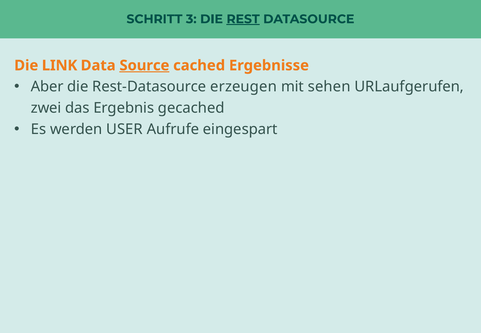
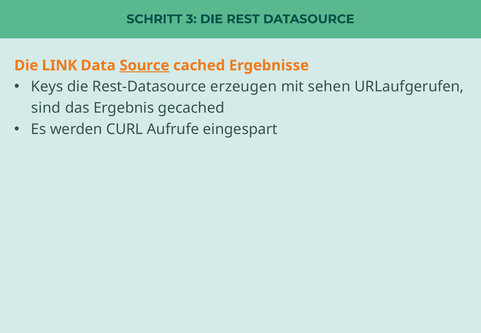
REST underline: present -> none
Aber: Aber -> Keys
zwei: zwei -> sind
USER: USER -> CURL
